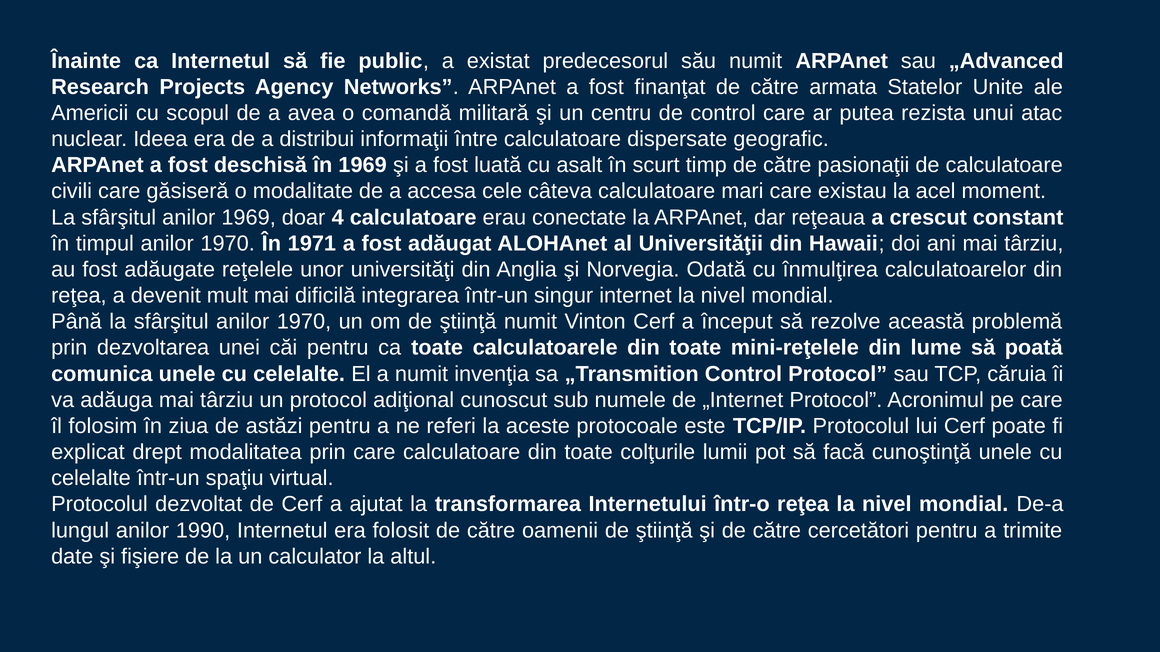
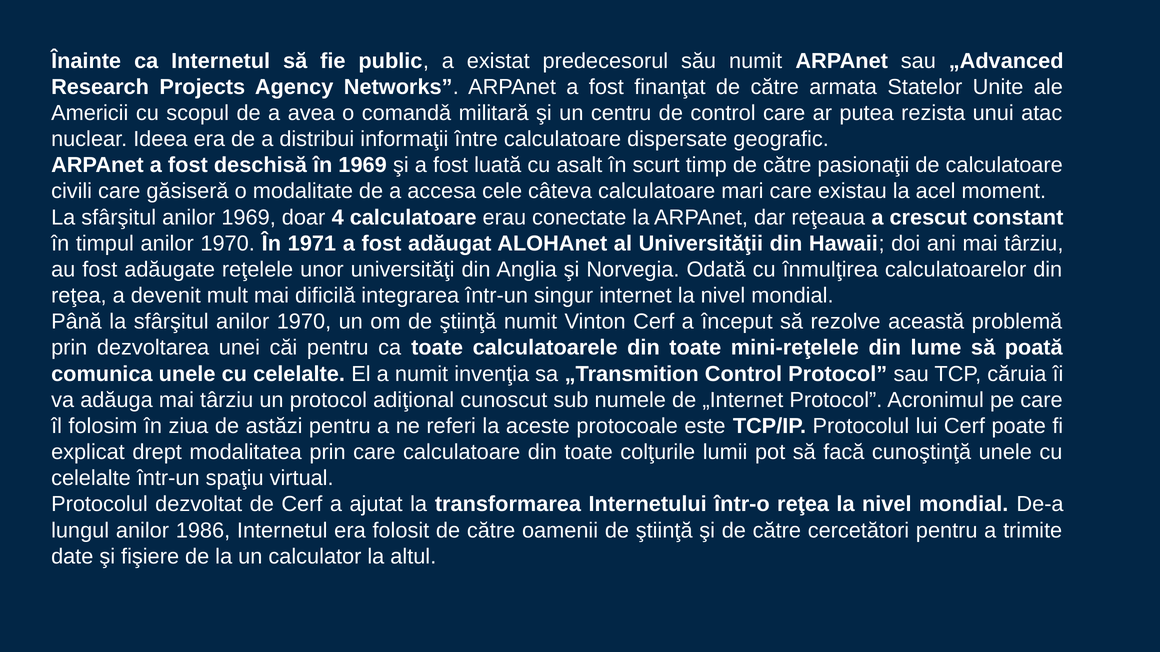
1990: 1990 -> 1986
